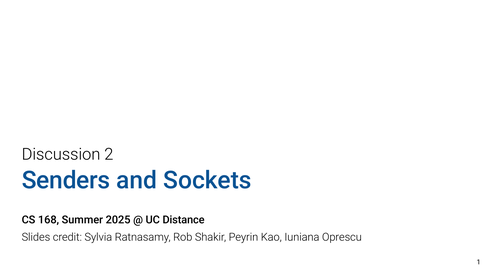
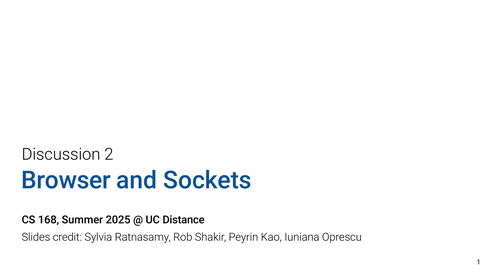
Senders: Senders -> Browser
